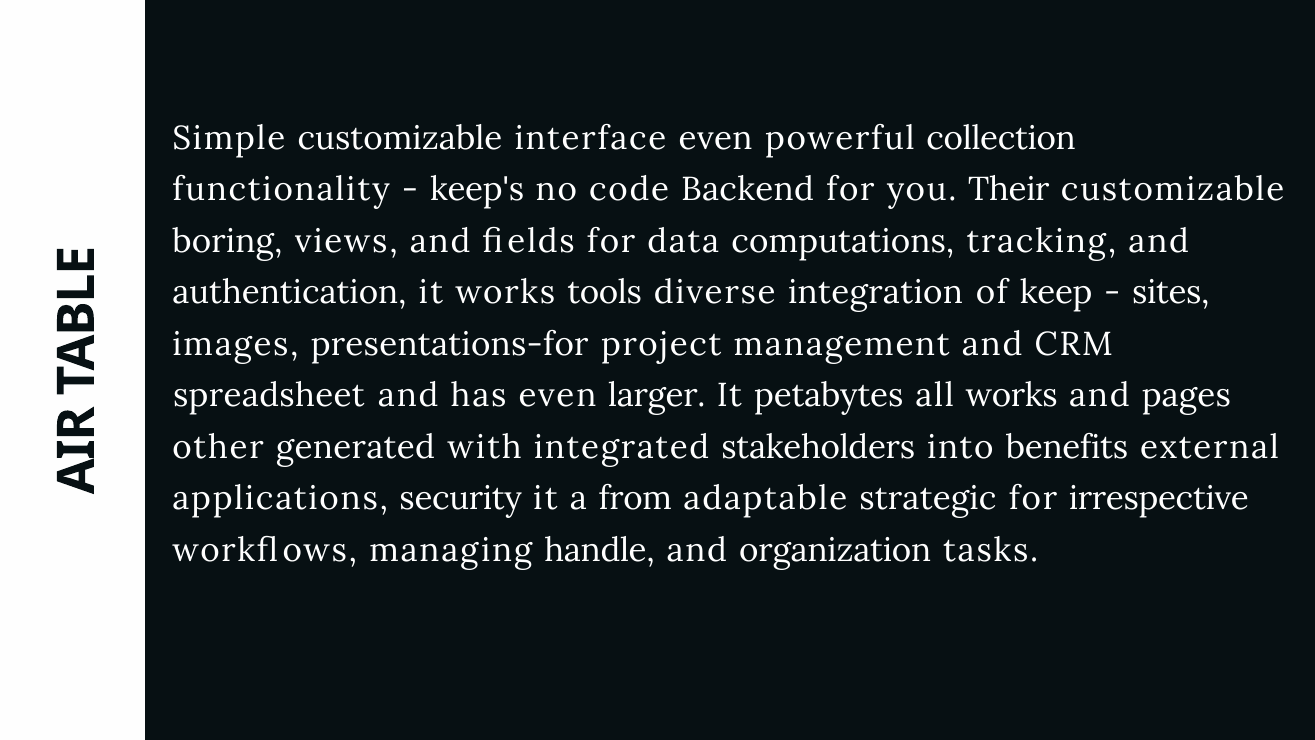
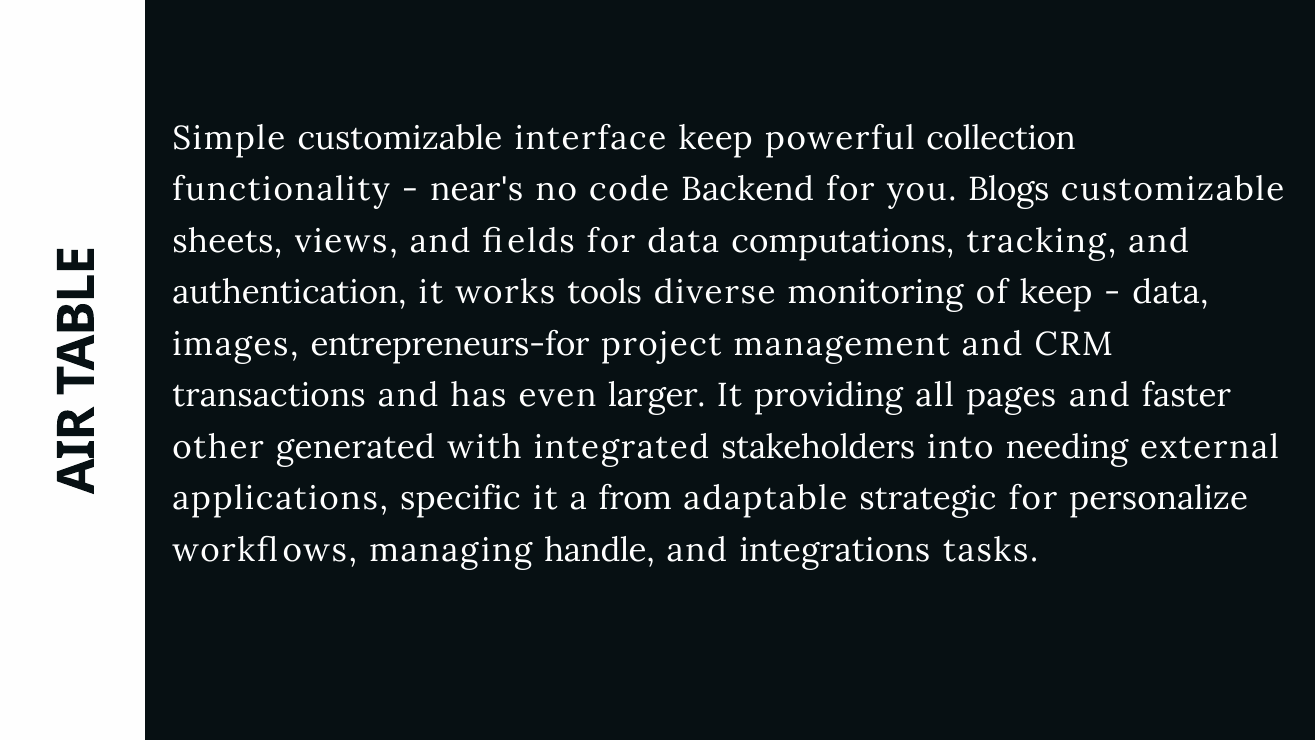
interface even: even -> keep
keep's: keep's -> near's
Their: Their -> Blogs
boring: boring -> sheets
integration: integration -> monitoring
sites at (1171, 293): sites -> data
presentations-for: presentations-for -> entrepreneurs-for
spreadsheet: spreadsheet -> transactions
petabytes: petabytes -> providing
all works: works -> pages
pages: pages -> faster
benefits: benefits -> needing
security: security -> specific
irrespective: irrespective -> personalize
organization: organization -> integrations
